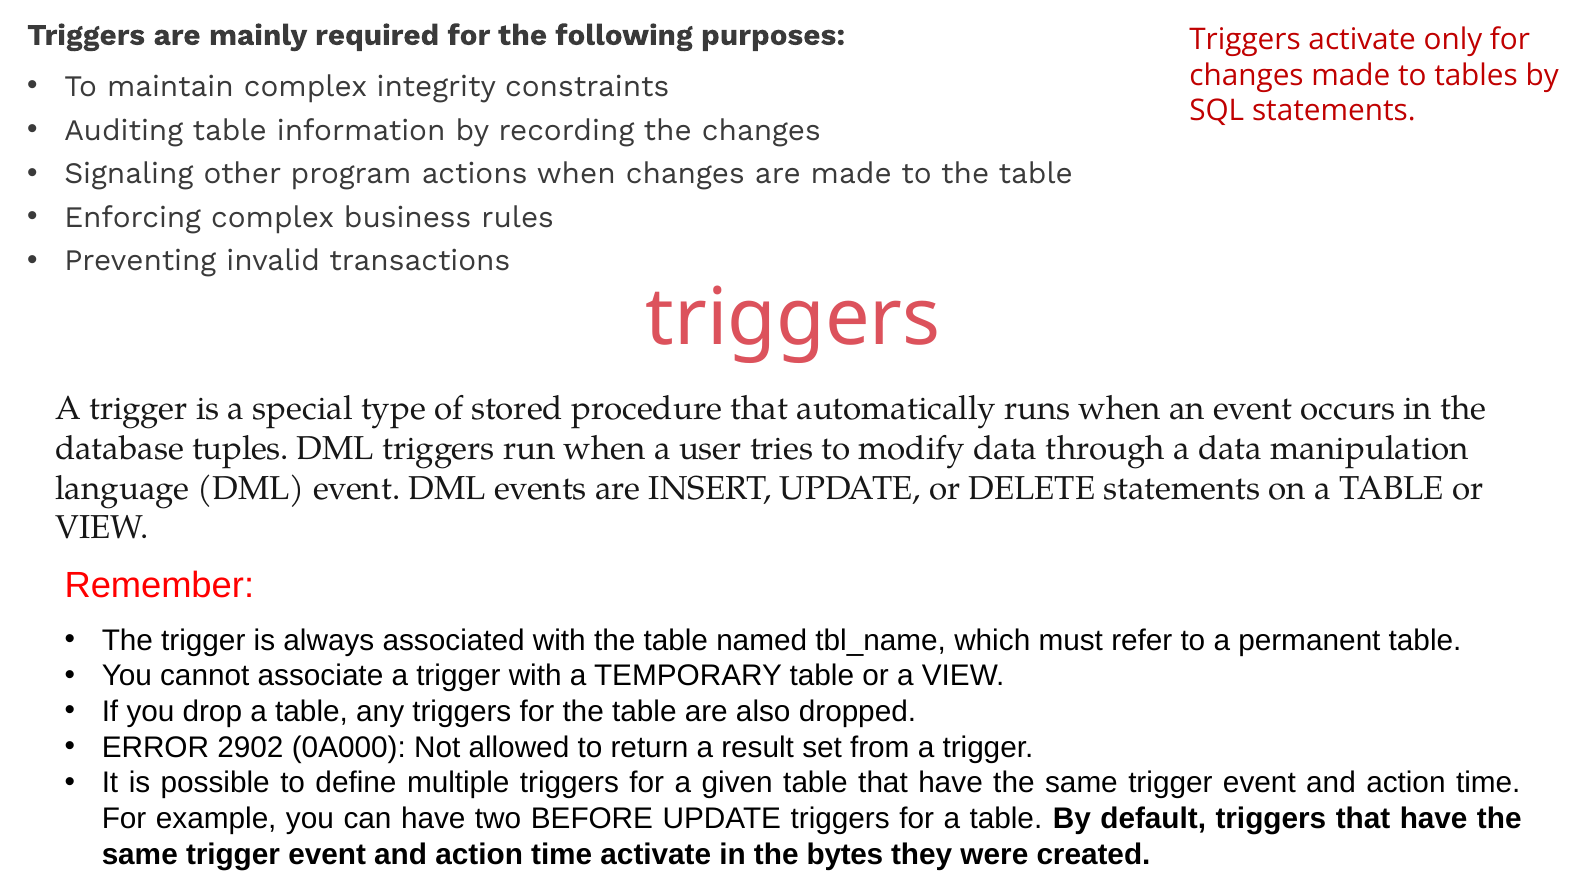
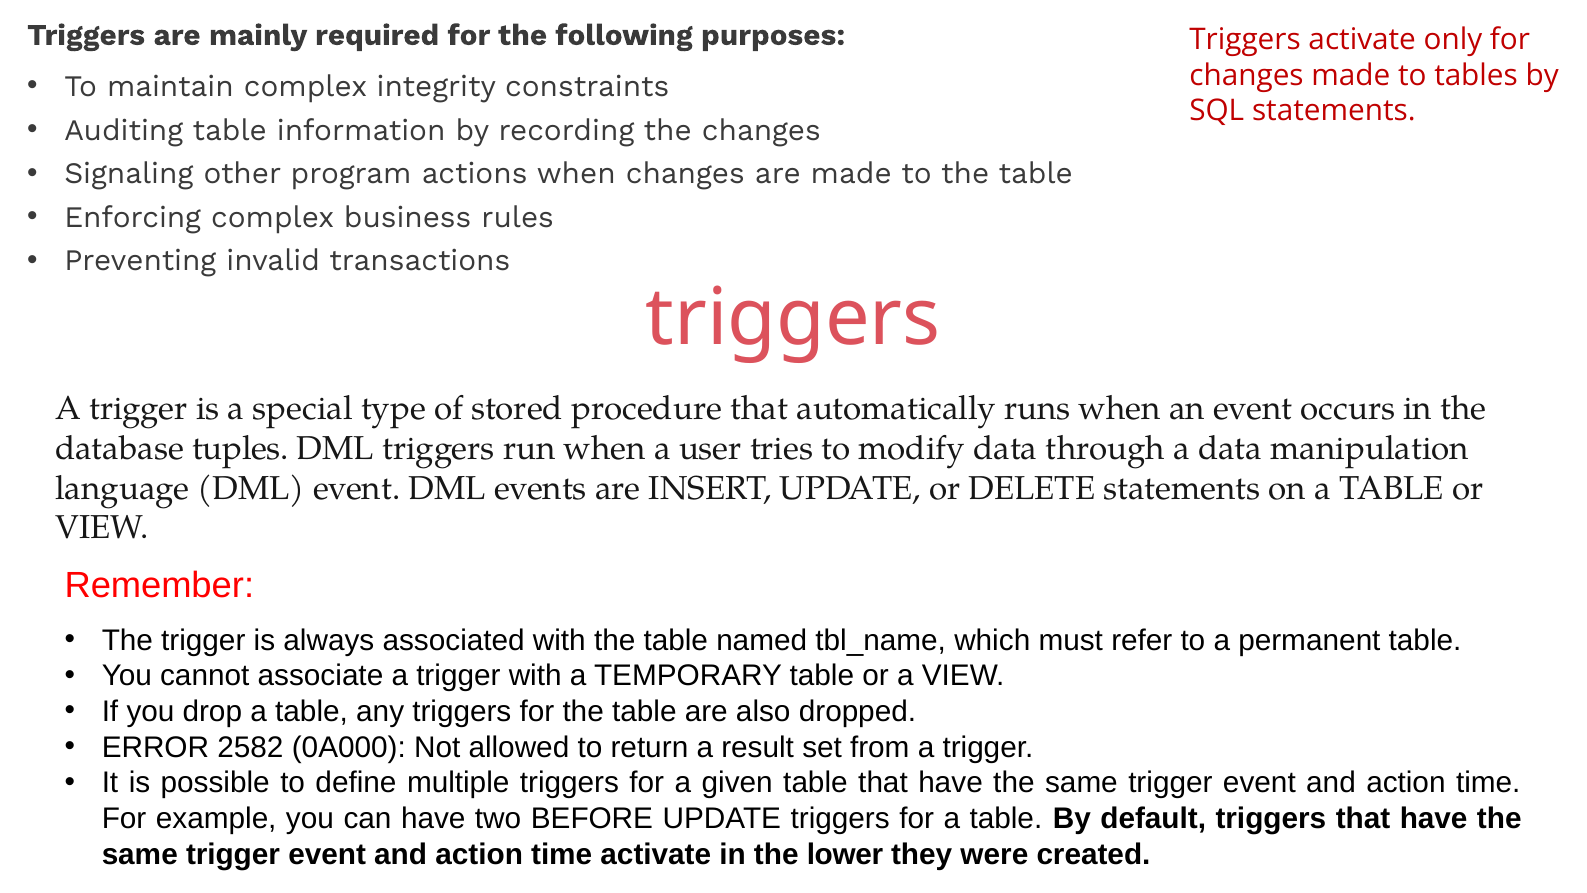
2902: 2902 -> 2582
bytes: bytes -> lower
